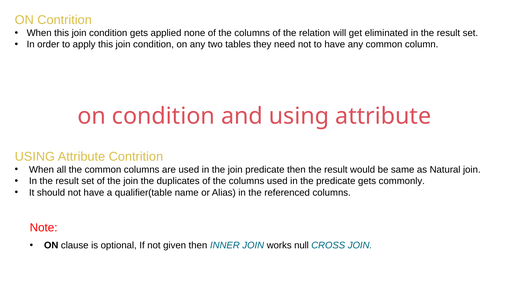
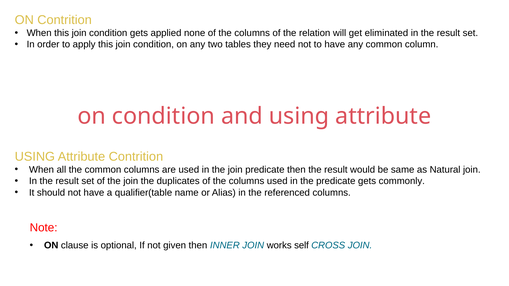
null: null -> self
